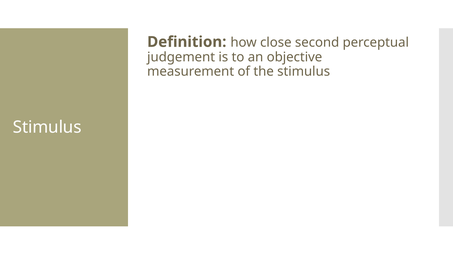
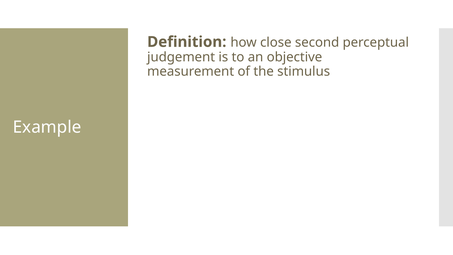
Stimulus at (47, 127): Stimulus -> Example
